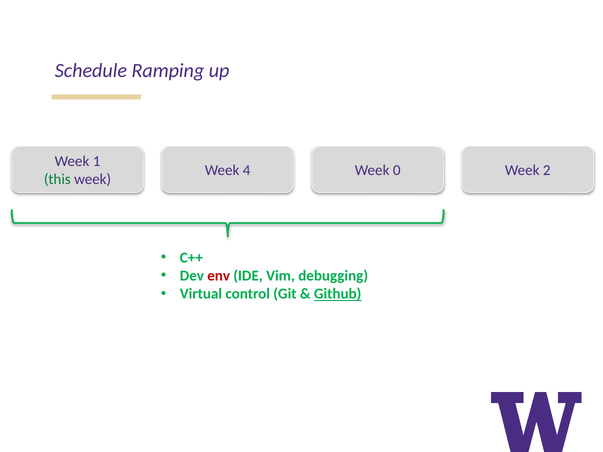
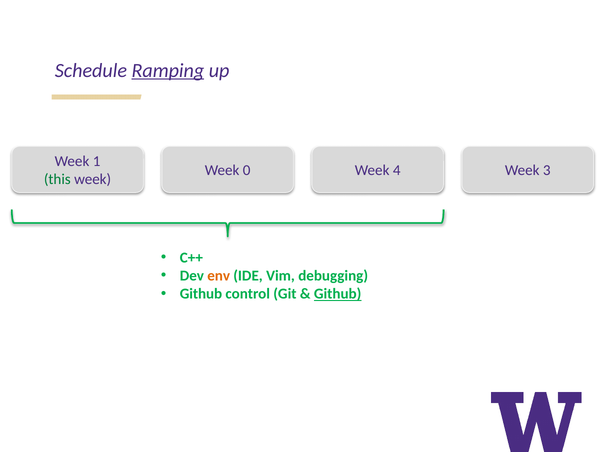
Ramping underline: none -> present
4: 4 -> 0
0: 0 -> 4
2: 2 -> 3
env colour: red -> orange
Virtual at (201, 294): Virtual -> Github
